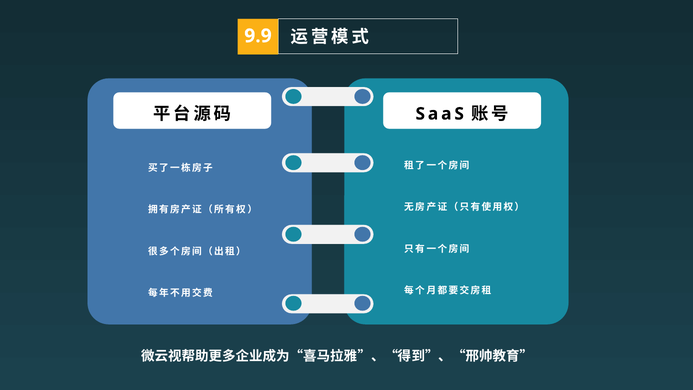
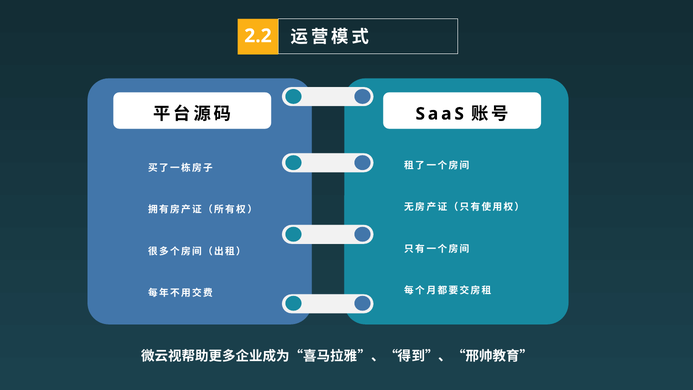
9.9: 9.9 -> 2.2
